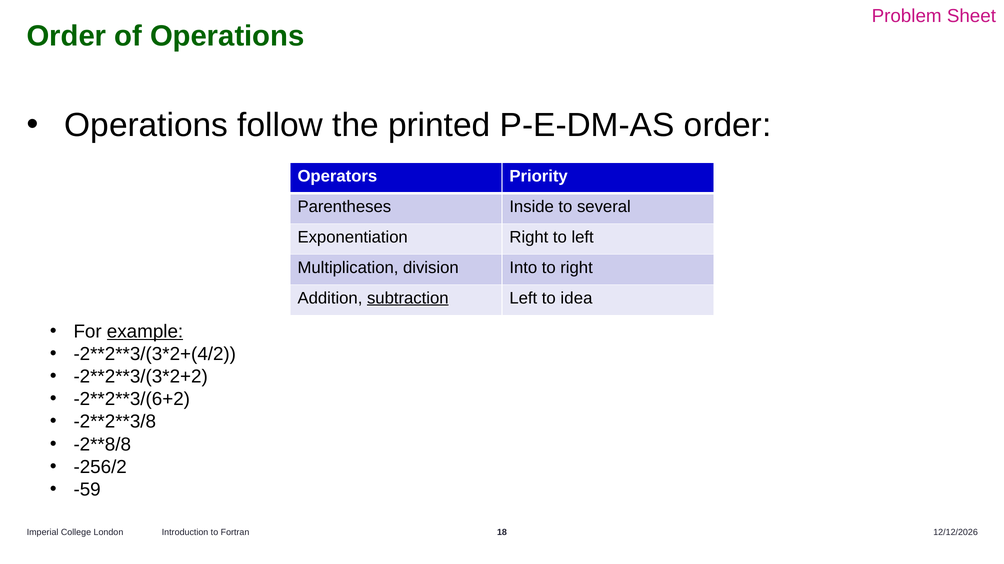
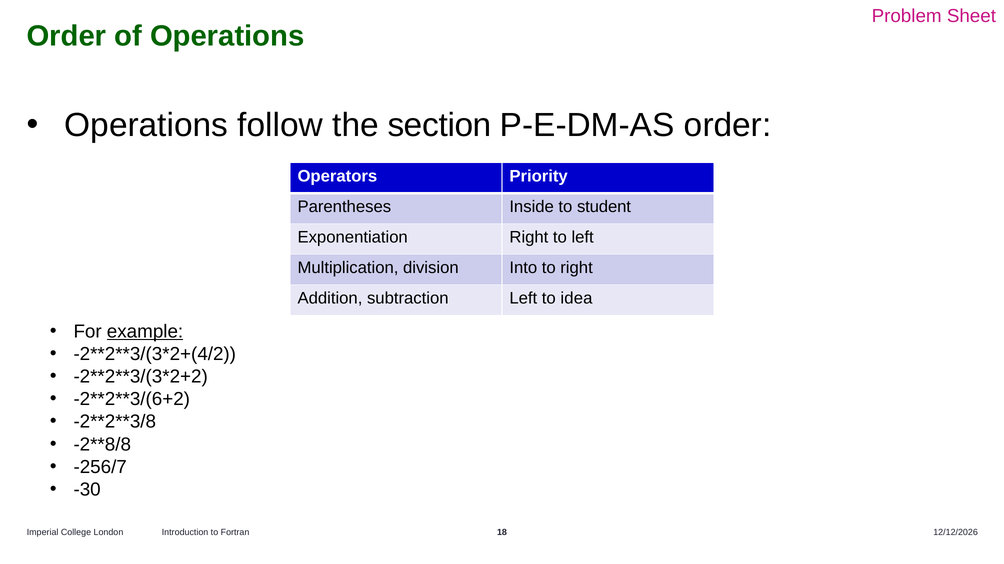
printed: printed -> section
several: several -> student
subtraction underline: present -> none
-256/2: -256/2 -> -256/7
-59: -59 -> -30
